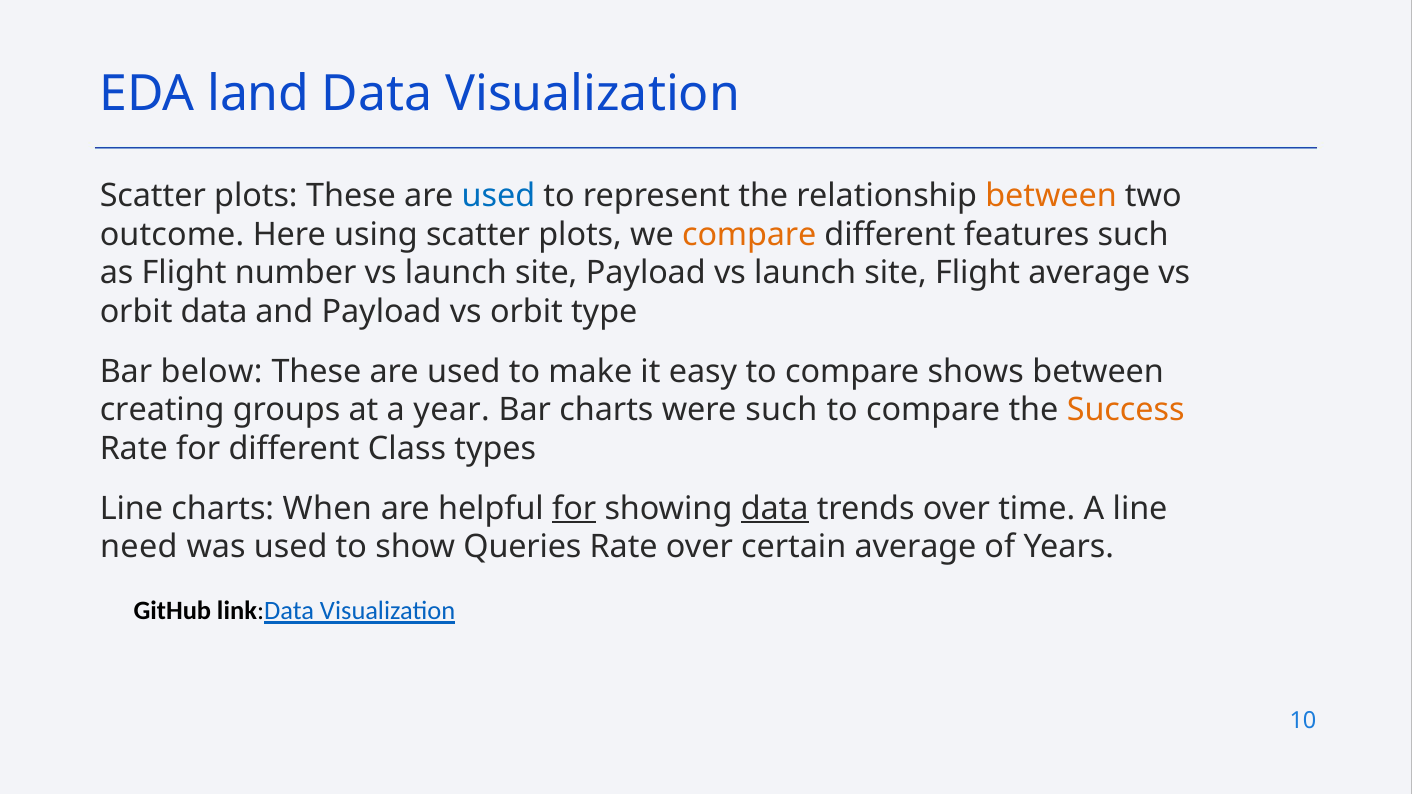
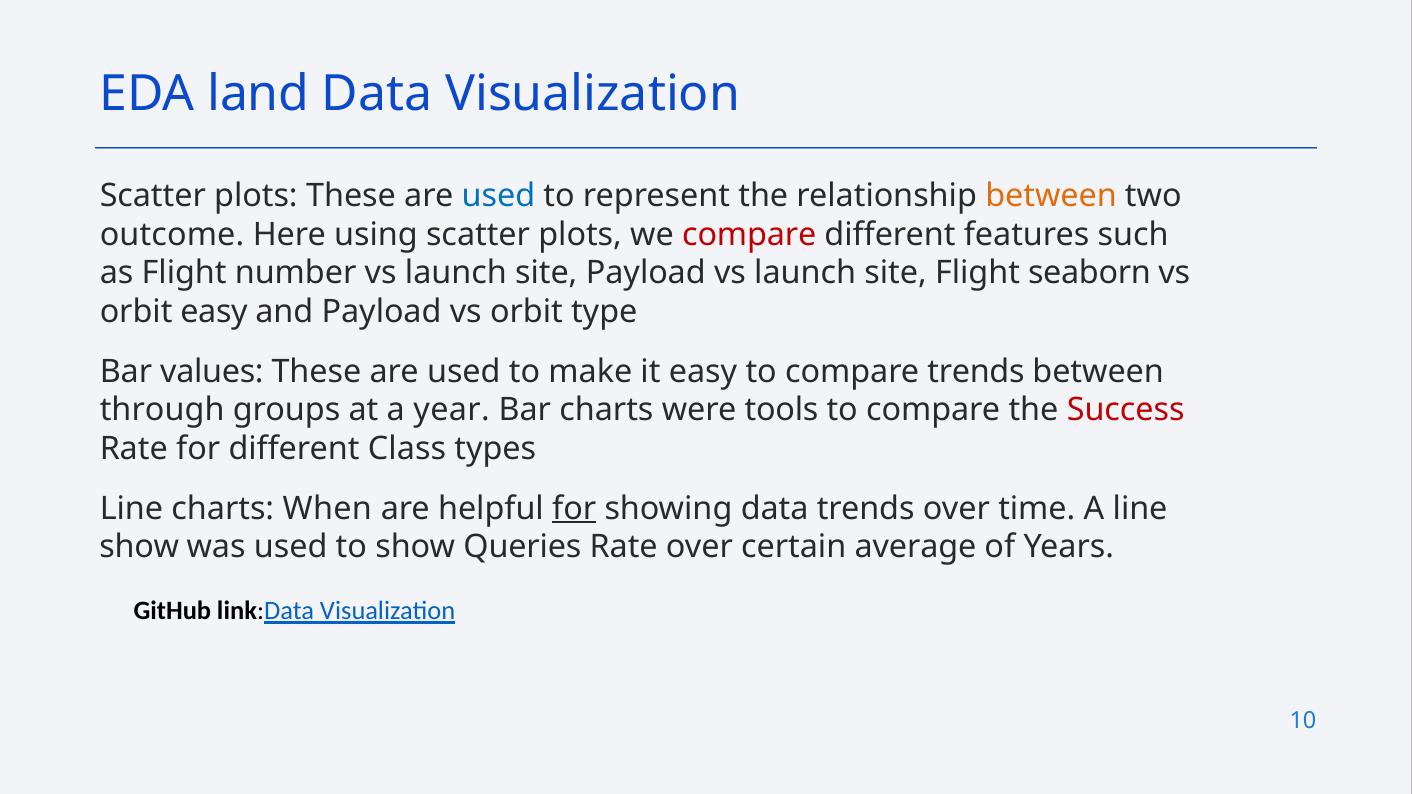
compare at (749, 234) colour: orange -> red
Flight average: average -> seaborn
orbit data: data -> easy
below: below -> values
compare shows: shows -> trends
creating: creating -> through
were such: such -> tools
Success colour: orange -> red
data at (775, 509) underline: present -> none
need at (139, 547): need -> show
